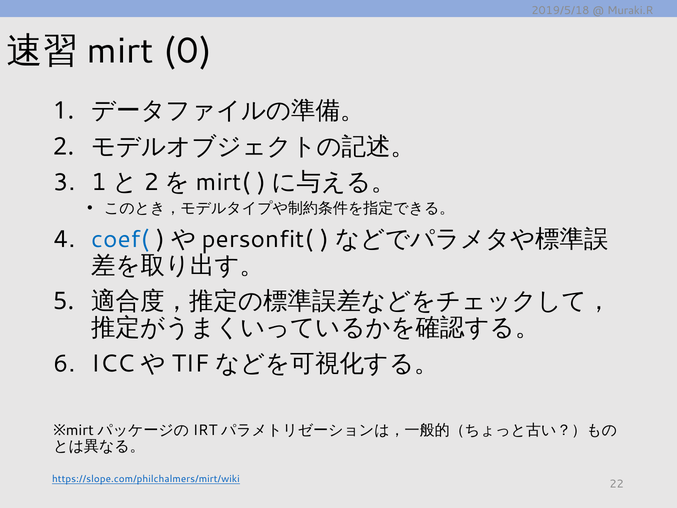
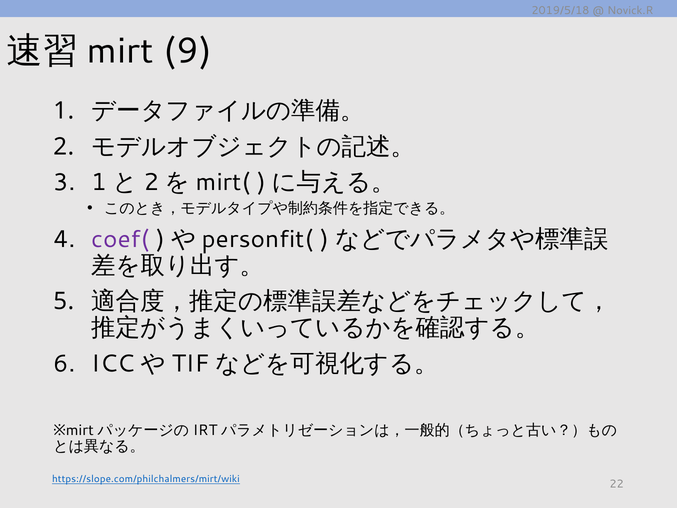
Muraki.R: Muraki.R -> Novick.R
0: 0 -> 9
coef( colour: blue -> purple
